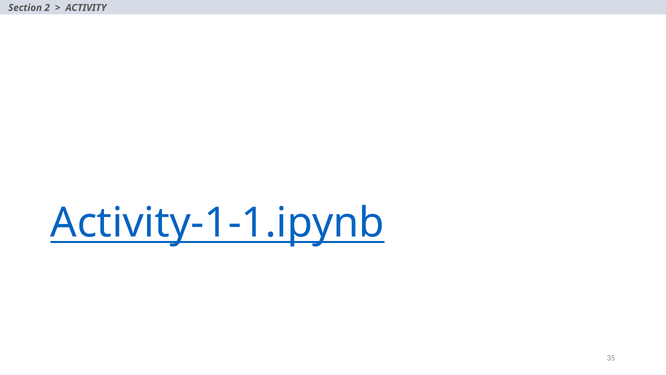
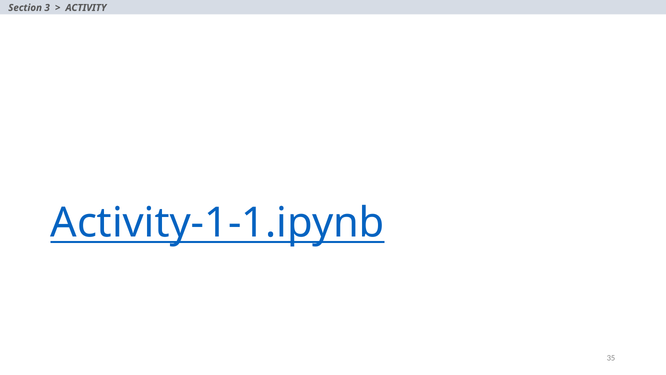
2: 2 -> 3
